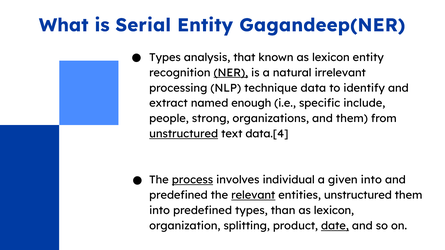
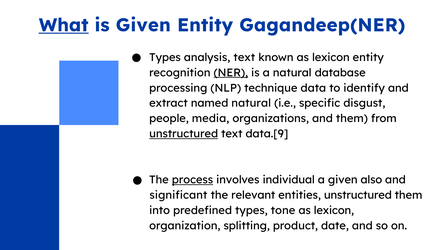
What underline: none -> present
is Serial: Serial -> Given
analysis that: that -> text
irrelevant: irrelevant -> database
named enough: enough -> natural
include: include -> disgust
strong: strong -> media
data.[4: data.[4 -> data.[9
given into: into -> also
predefined at (178, 196): predefined -> significant
relevant underline: present -> none
than: than -> tone
date underline: present -> none
